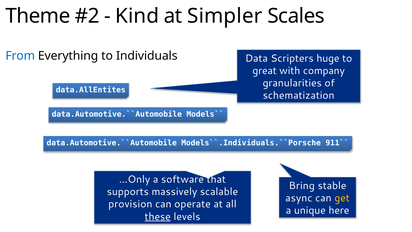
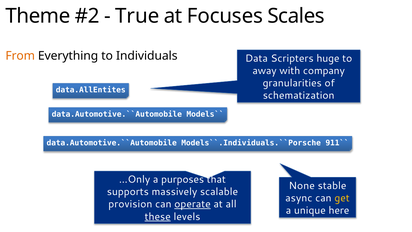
Kind: Kind -> True
Simpler: Simpler -> Focuses
From colour: blue -> orange
great: great -> away
software: software -> purposes
Bring: Bring -> None
operate underline: none -> present
